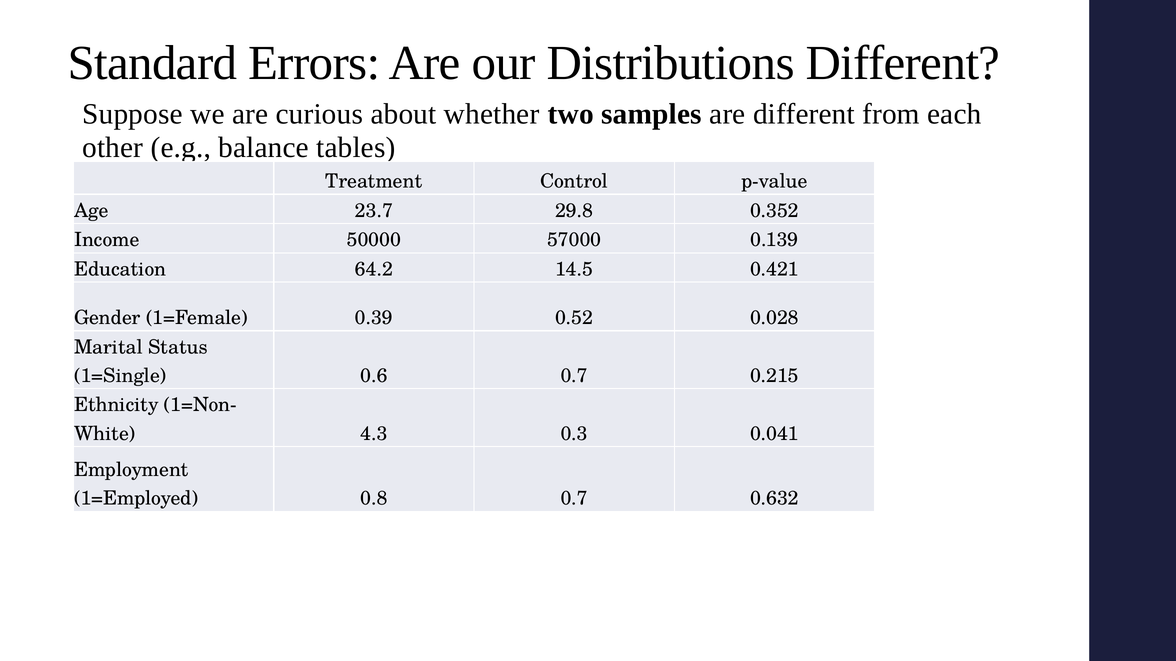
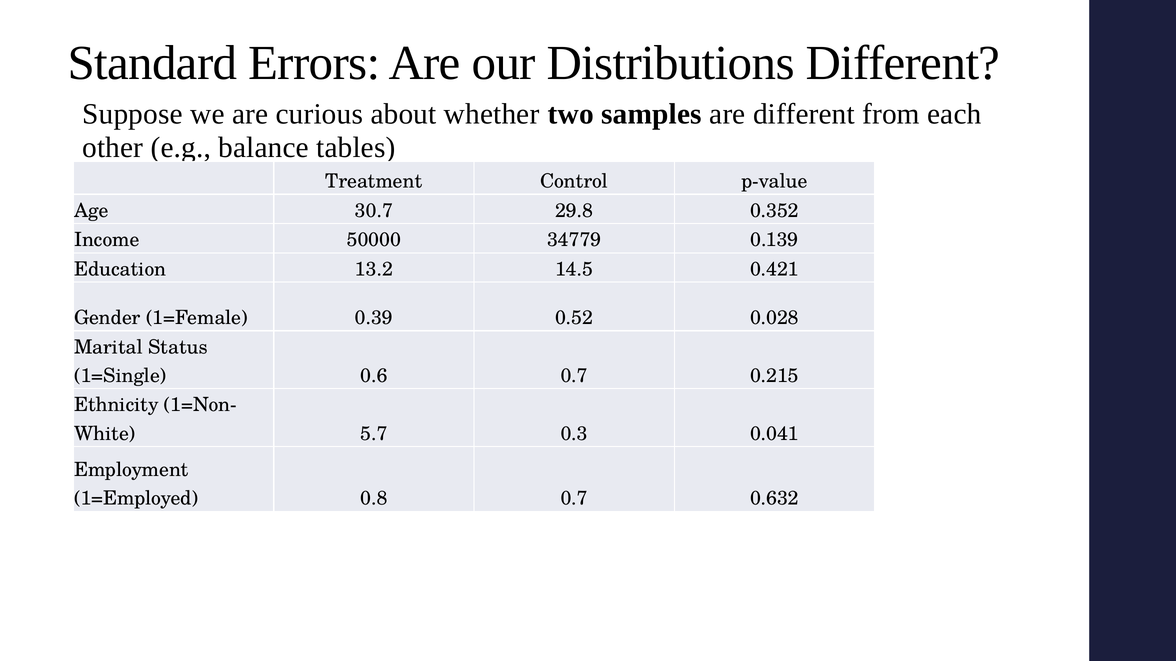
23.7: 23.7 -> 30.7
57000: 57000 -> 34779
64.2: 64.2 -> 13.2
4.3: 4.3 -> 5.7
